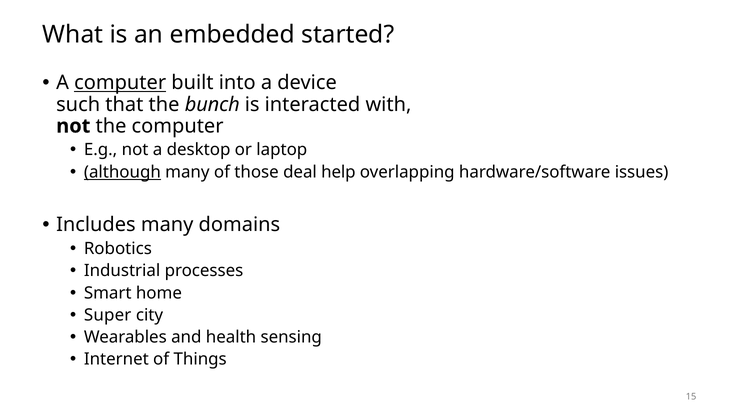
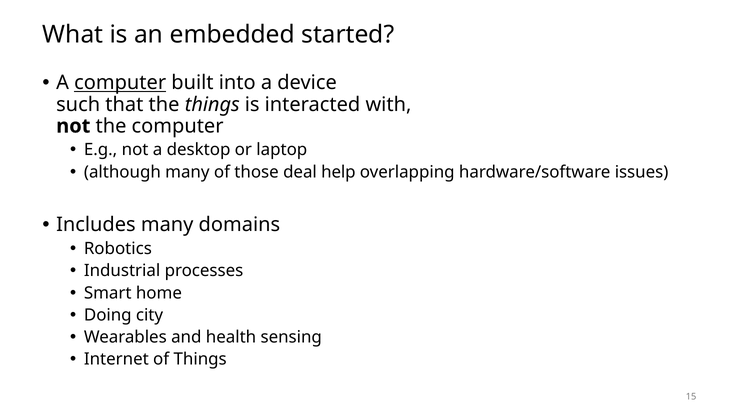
the bunch: bunch -> things
although underline: present -> none
Super: Super -> Doing
